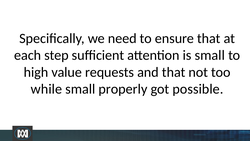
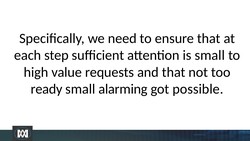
while: while -> ready
properly: properly -> alarming
